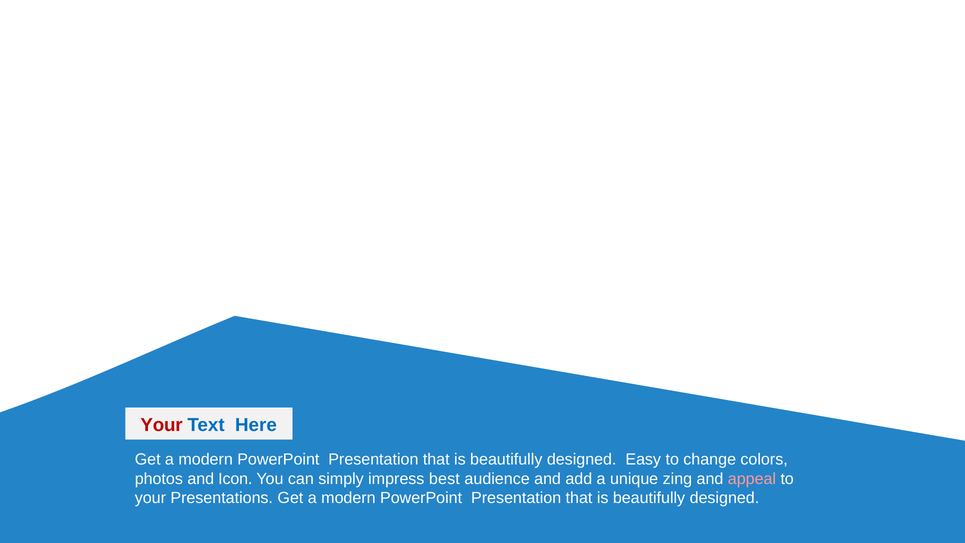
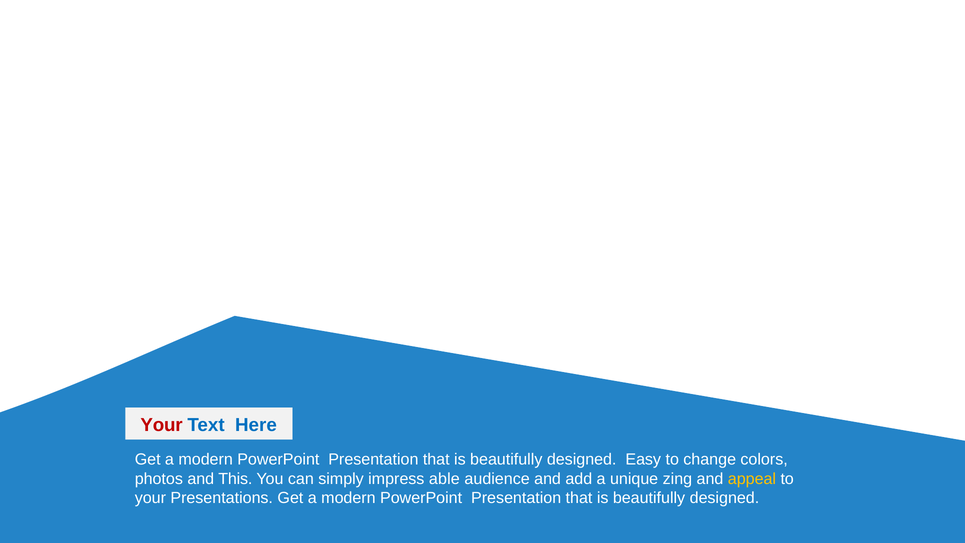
Icon: Icon -> This
best: best -> able
appeal colour: pink -> yellow
